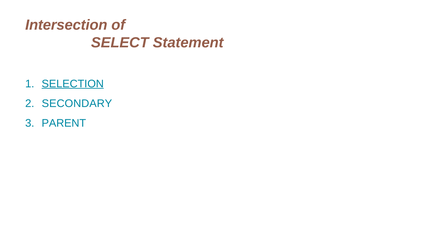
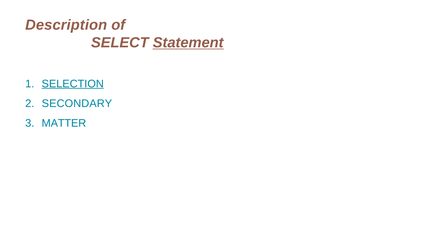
Intersection: Intersection -> Description
Statement underline: none -> present
PARENT: PARENT -> MATTER
